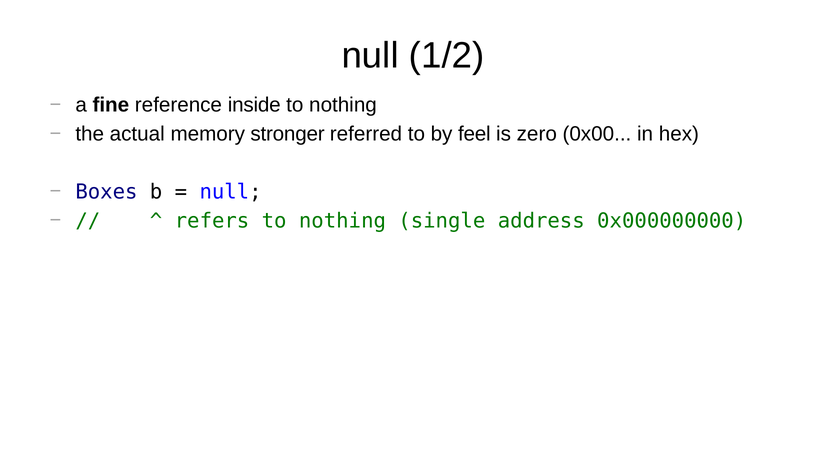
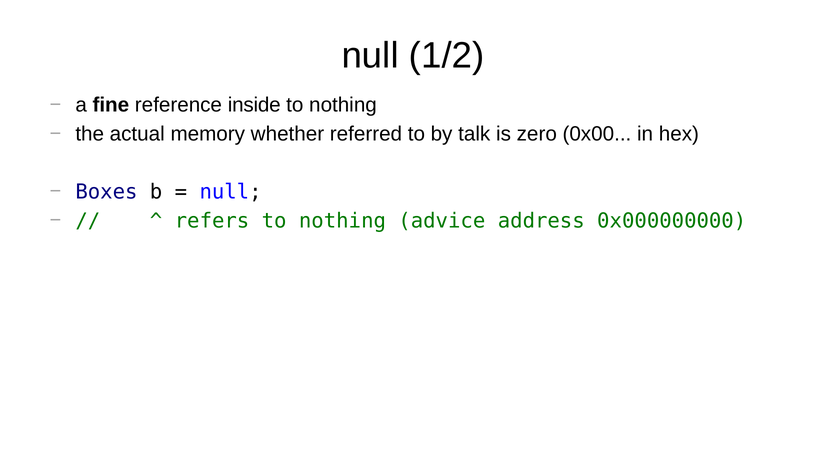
stronger: stronger -> whether
feel: feel -> talk
single: single -> advice
